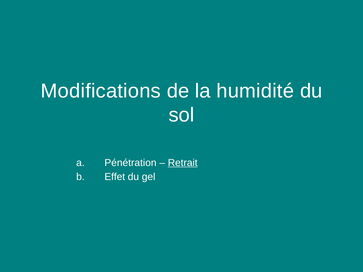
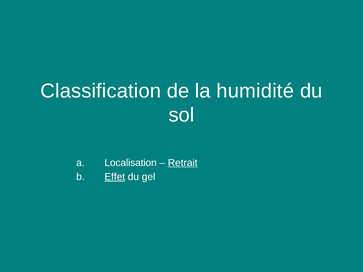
Modifications: Modifications -> Classification
Pénétration: Pénétration -> Localisation
Effet underline: none -> present
